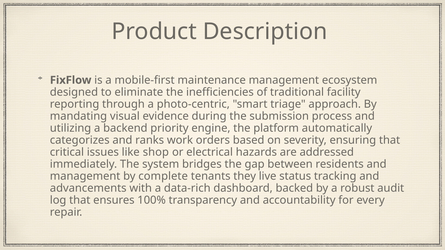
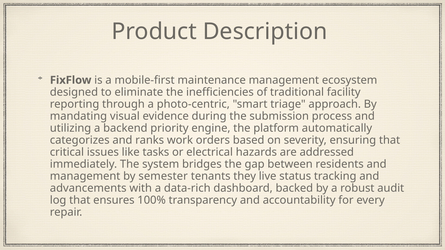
shop: shop -> tasks
complete: complete -> semester
